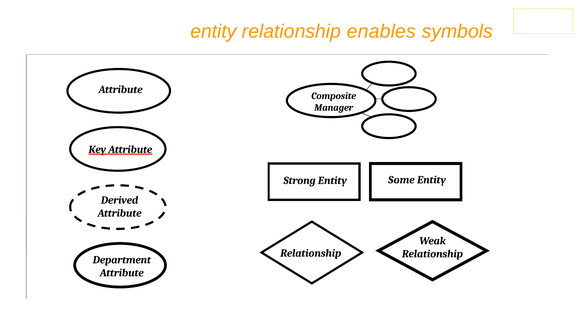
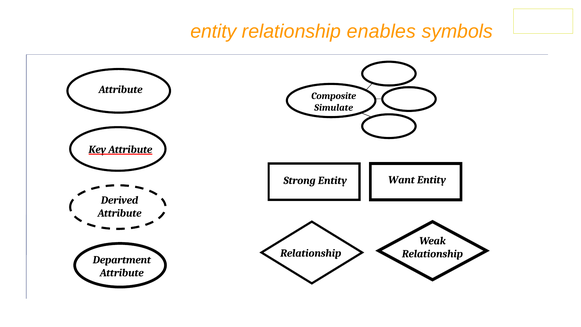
Manager: Manager -> Simulate
Some: Some -> Want
